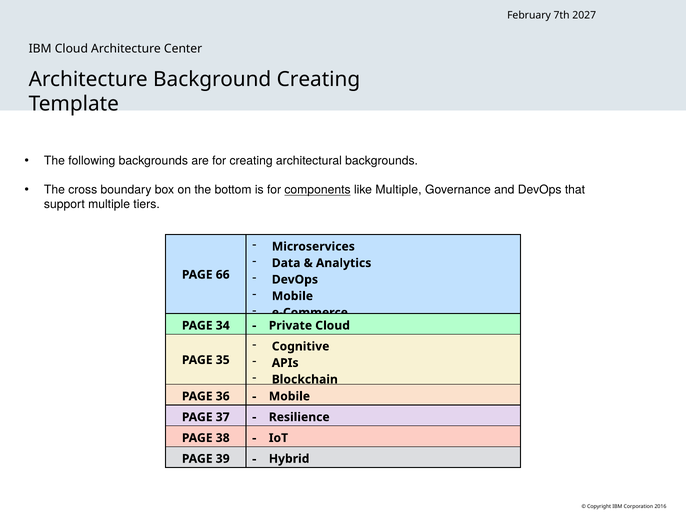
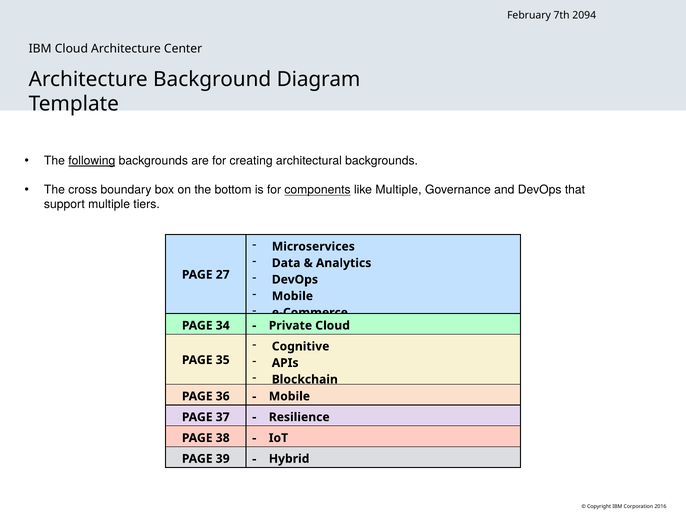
2027: 2027 -> 2094
Background Creating: Creating -> Diagram
following underline: none -> present
66: 66 -> 27
